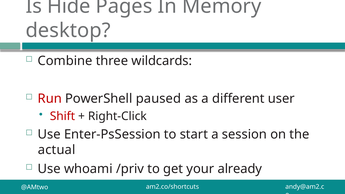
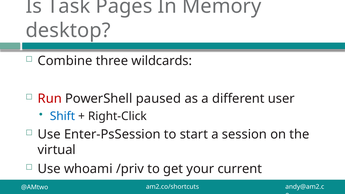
Hide: Hide -> Task
Shift colour: red -> blue
actual: actual -> virtual
already: already -> current
